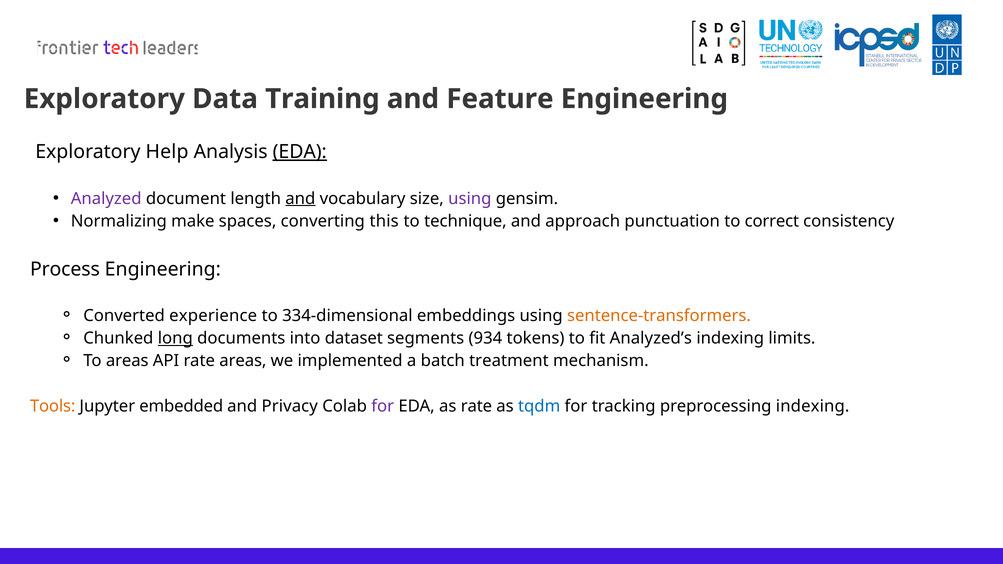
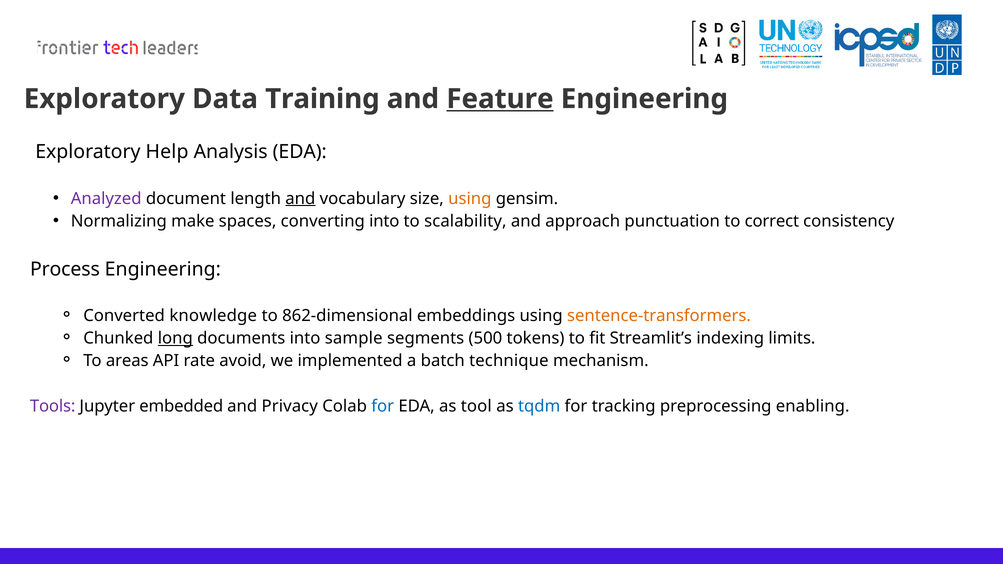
Feature underline: none -> present
EDA at (300, 152) underline: present -> none
using at (470, 199) colour: purple -> orange
converting this: this -> into
technique: technique -> scalability
experience: experience -> knowledge
334-dimensional: 334-dimensional -> 862-dimensional
dataset: dataset -> sample
934: 934 -> 500
Analyzed’s: Analyzed’s -> Streamlit’s
rate areas: areas -> avoid
treatment: treatment -> technique
Tools colour: orange -> purple
for at (383, 406) colour: purple -> blue
as rate: rate -> tool
preprocessing indexing: indexing -> enabling
